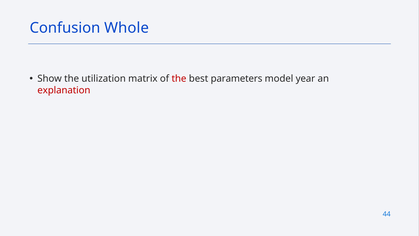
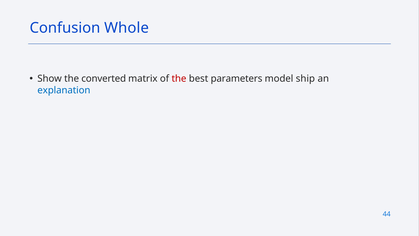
utilization: utilization -> converted
year: year -> ship
explanation colour: red -> blue
